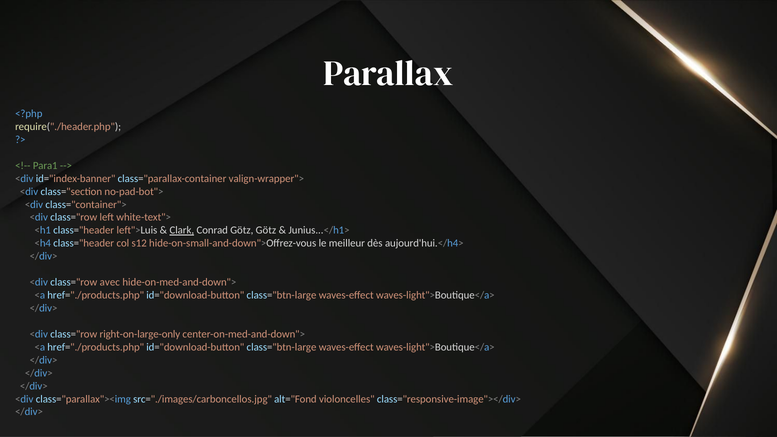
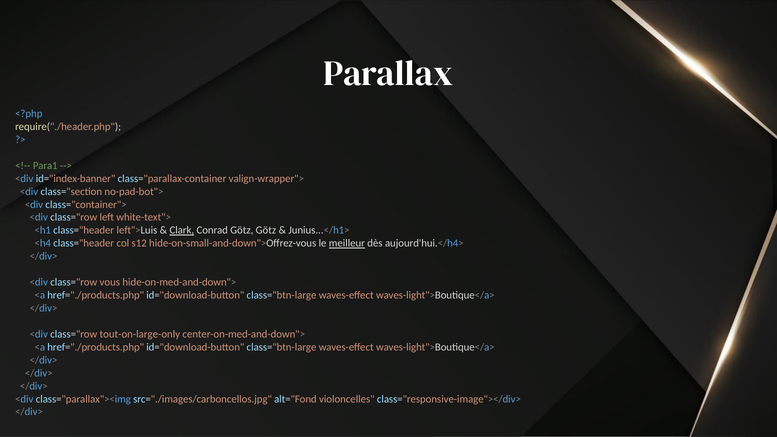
meilleur underline: none -> present
avec: avec -> vous
right-on-large-only: right-on-large-only -> tout-on-large-only
